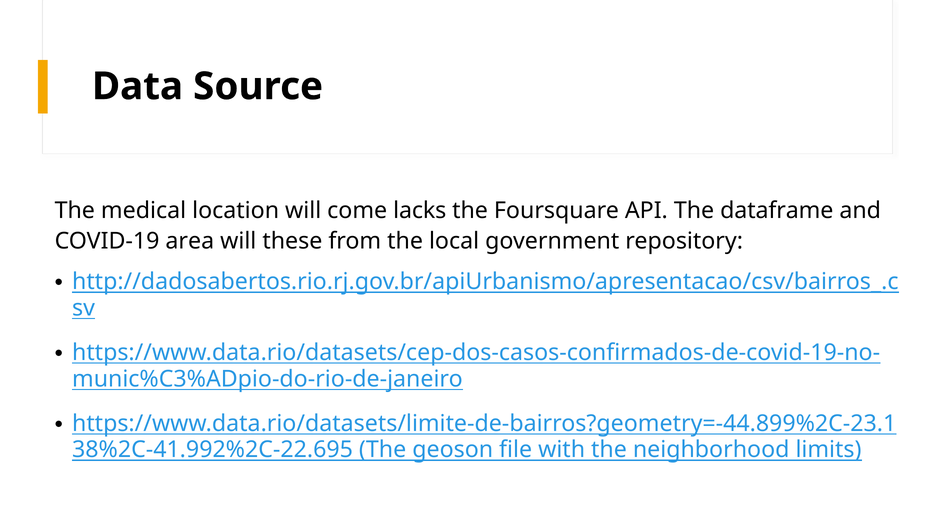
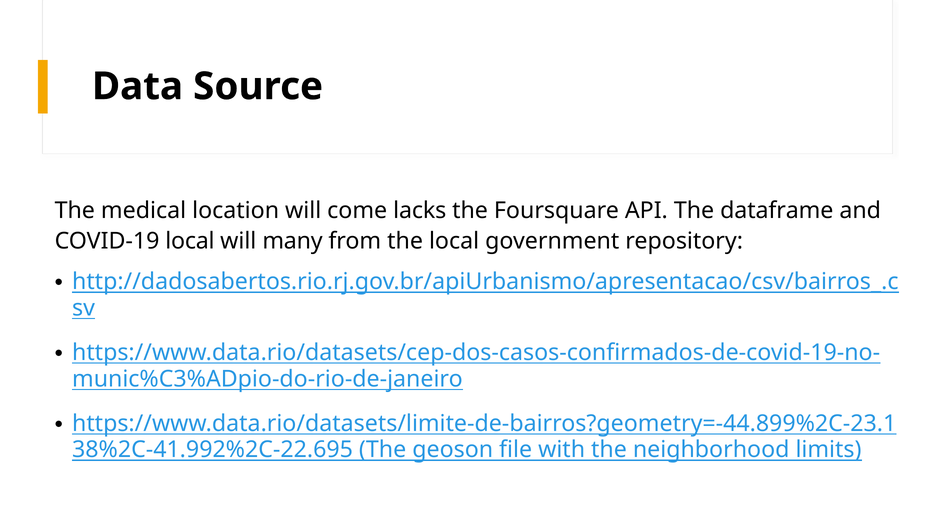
COVID-19 area: area -> local
these: these -> many
